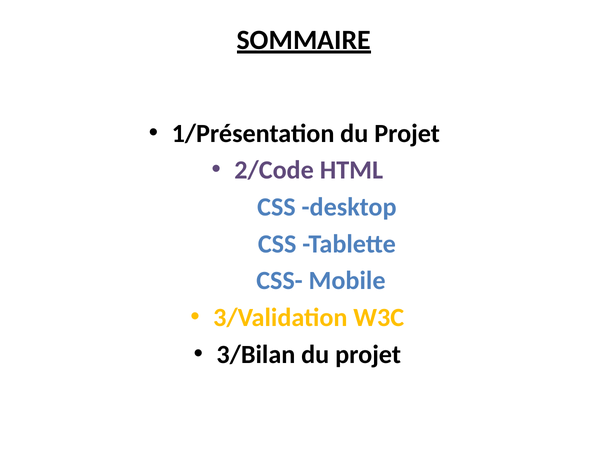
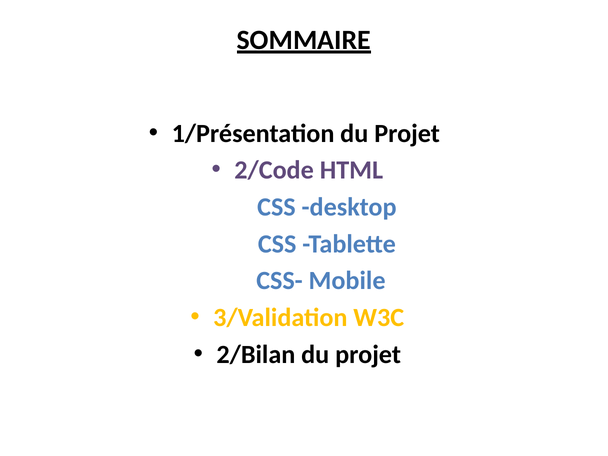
3/Bilan: 3/Bilan -> 2/Bilan
